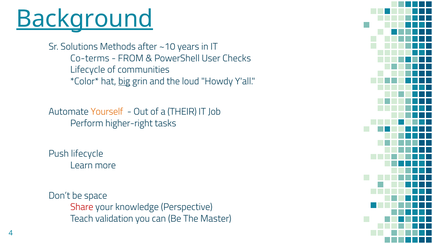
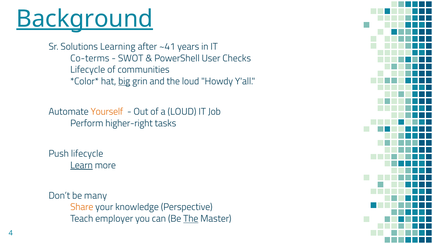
Methods: Methods -> Learning
~10: ~10 -> ~41
FROM: FROM -> SWOT
a THEIR: THEIR -> LOUD
Learn underline: none -> present
space: space -> many
Share colour: red -> orange
validation: validation -> employer
The at (191, 218) underline: none -> present
